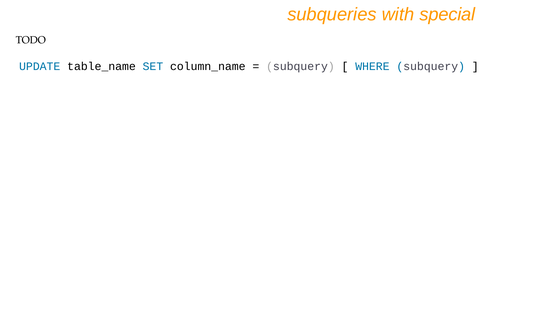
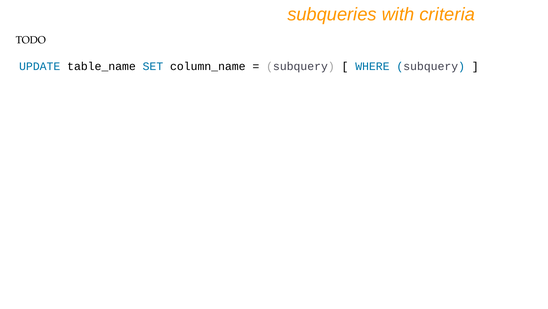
special: special -> criteria
